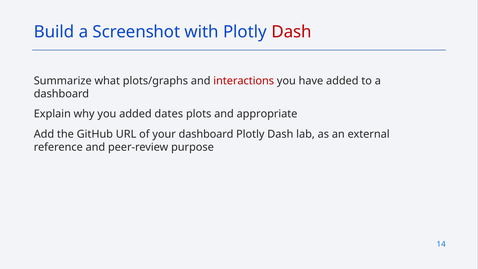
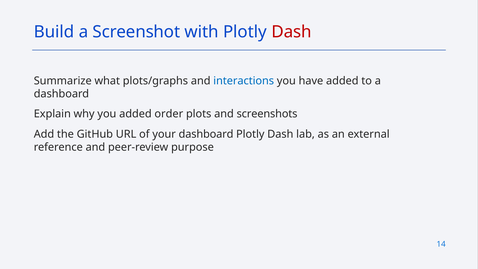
interactions colour: red -> blue
dates: dates -> order
appropriate: appropriate -> screenshots
